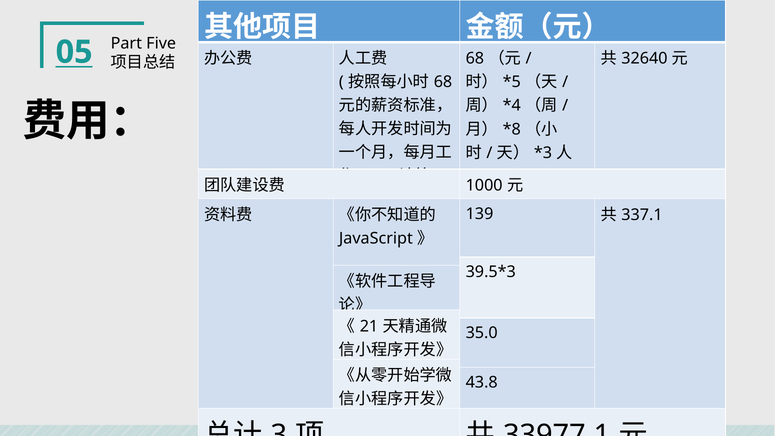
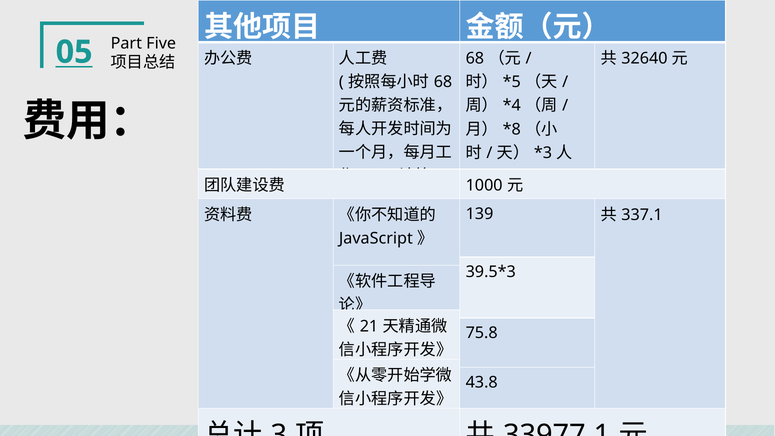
35.0: 35.0 -> 75.8
